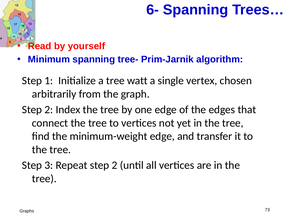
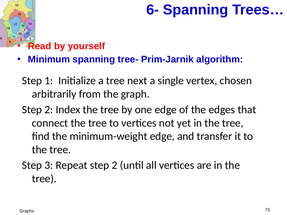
watt: watt -> next
